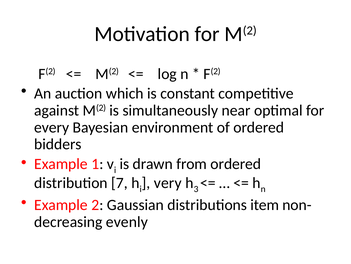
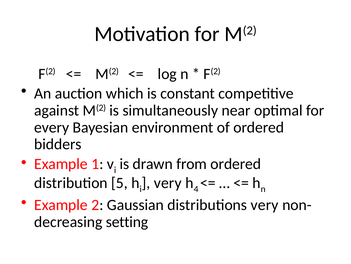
7: 7 -> 5
3: 3 -> 4
distributions item: item -> very
evenly: evenly -> setting
